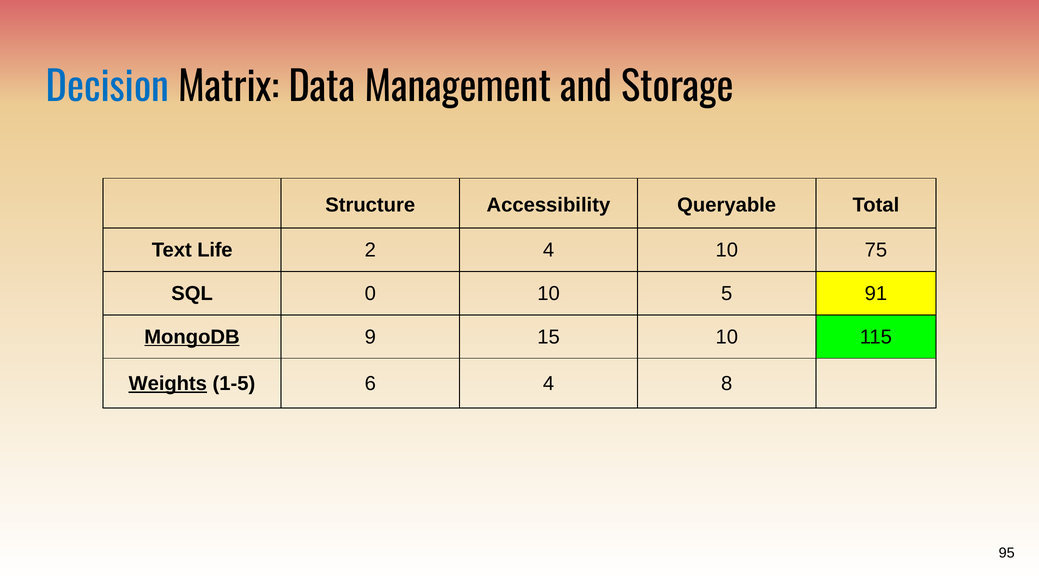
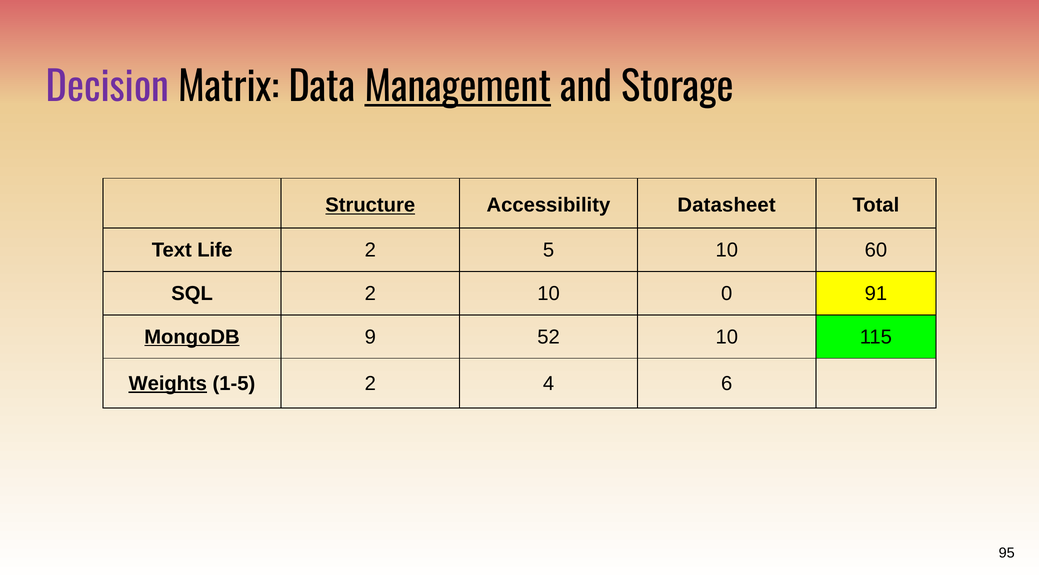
Decision colour: blue -> purple
Management underline: none -> present
Structure underline: none -> present
Queryable: Queryable -> Datasheet
2 4: 4 -> 5
75: 75 -> 60
SQL 0: 0 -> 2
5: 5 -> 0
15: 15 -> 52
1-5 6: 6 -> 2
8: 8 -> 6
